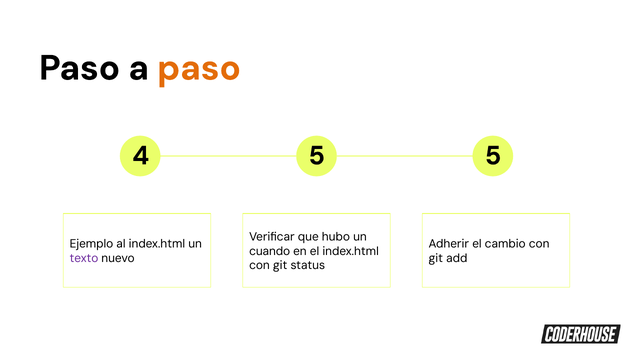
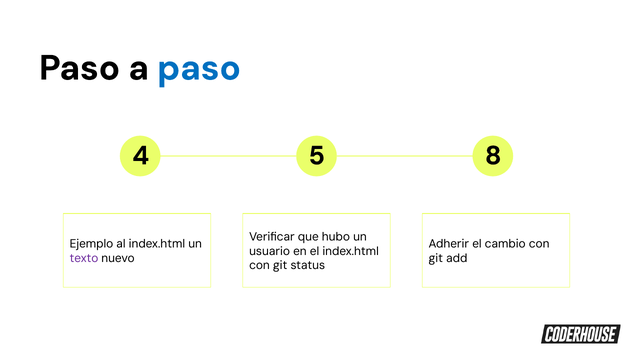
paso at (199, 68) colour: orange -> blue
5 5: 5 -> 8
cuando: cuando -> usuario
